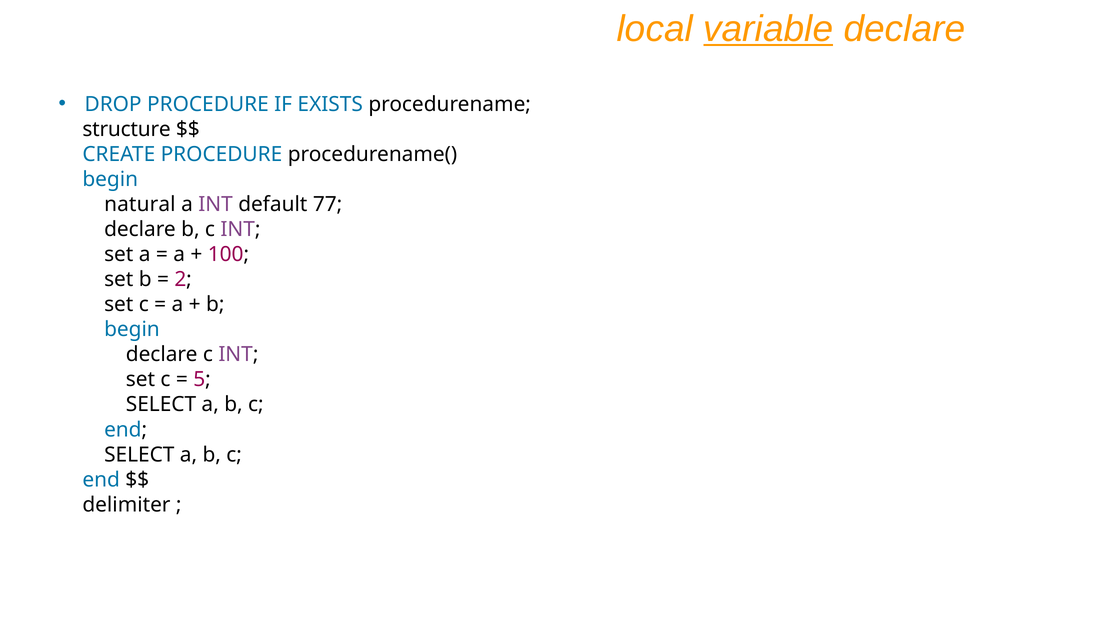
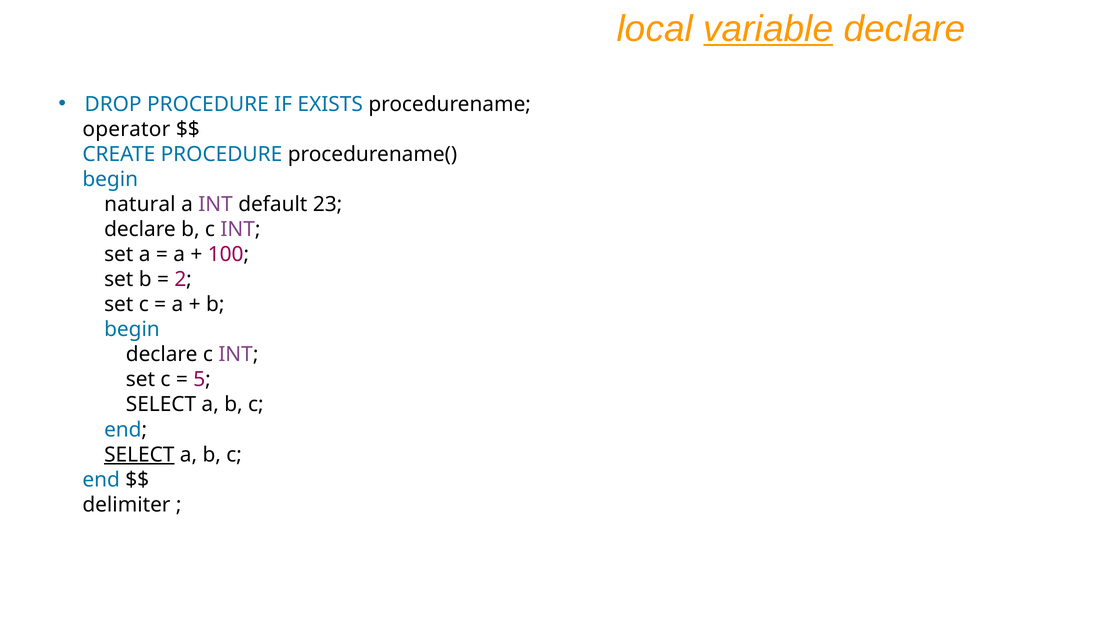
structure: structure -> operator
77: 77 -> 23
SELECT at (139, 455) underline: none -> present
